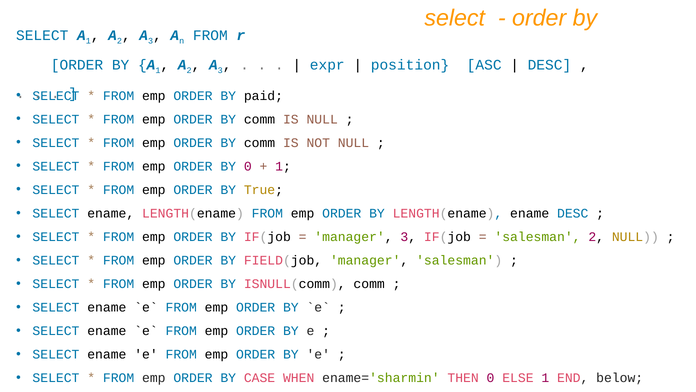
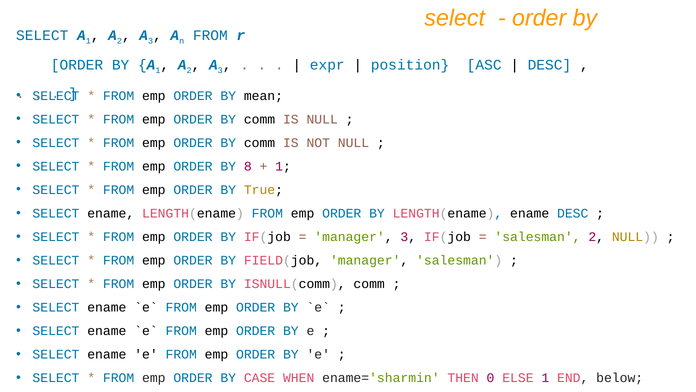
paid: paid -> mean
BY 0: 0 -> 8
